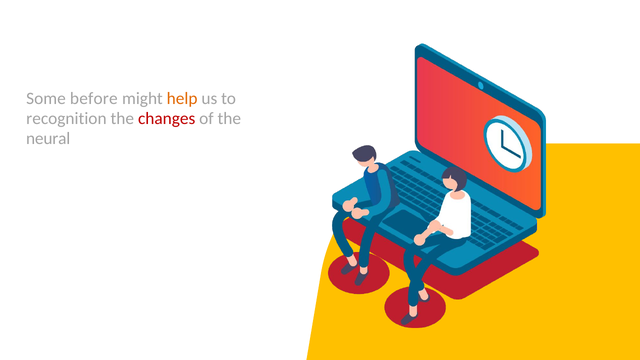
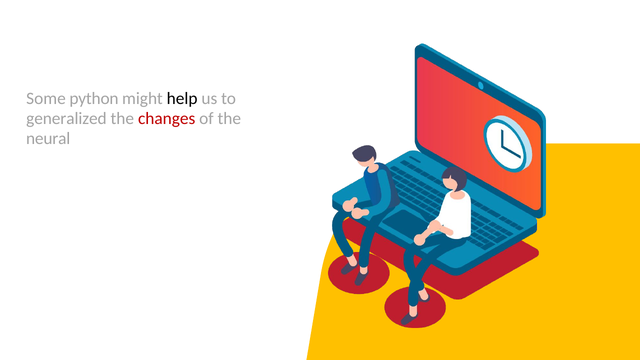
before: before -> python
help colour: orange -> black
recognition: recognition -> generalized
